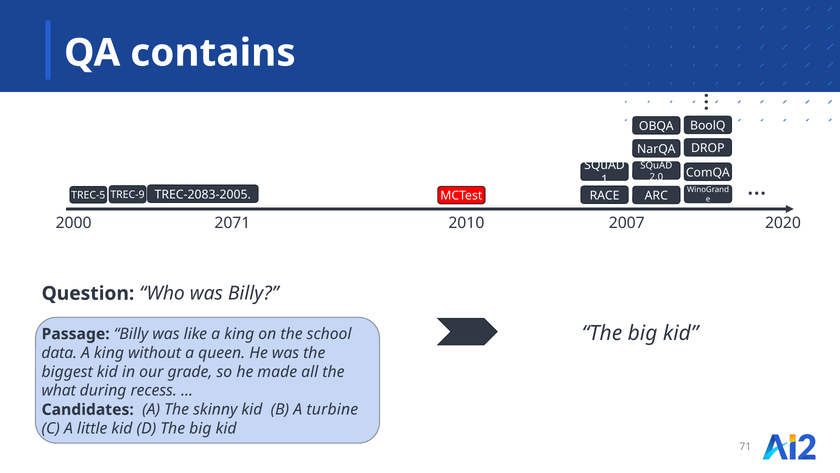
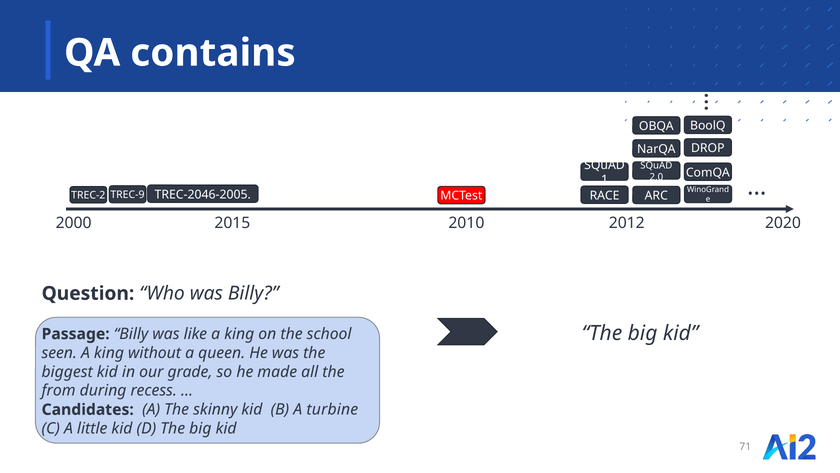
TREC-5: TREC-5 -> TREC-2
TREC-2083-2005: TREC-2083-2005 -> TREC-2046-2005
2071: 2071 -> 2015
2007: 2007 -> 2012
data: data -> seen
what: what -> from
